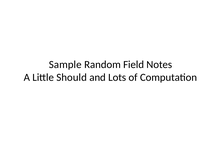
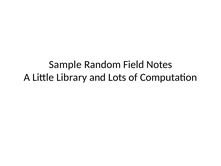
Should: Should -> Library
